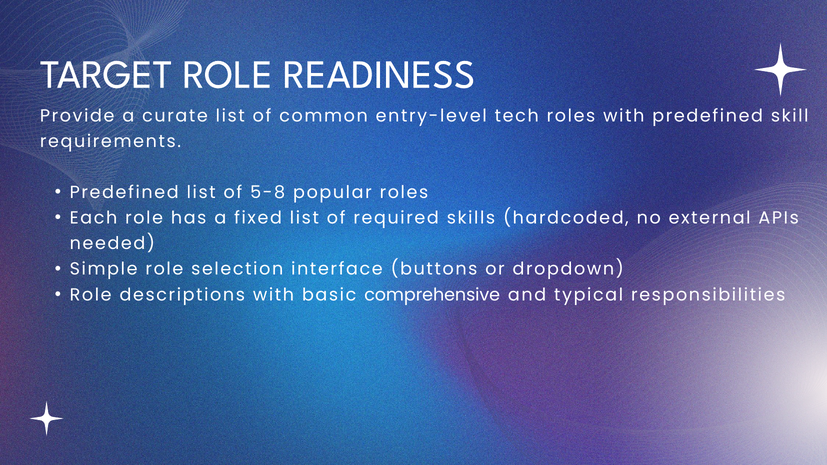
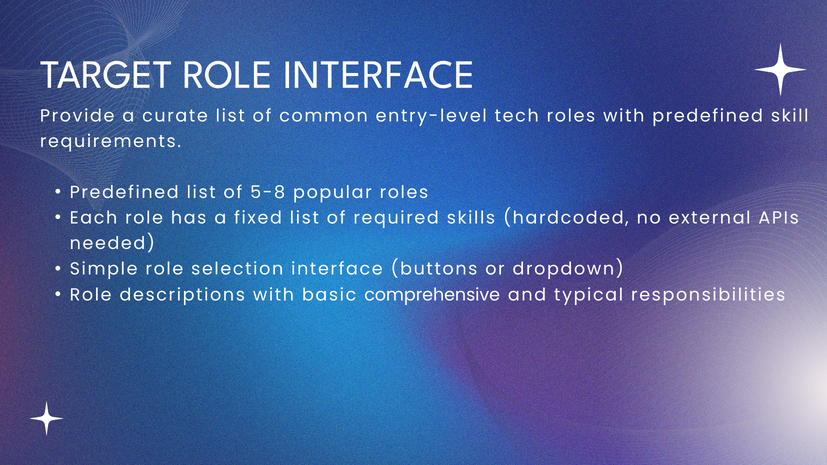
ROLE READINESS: READINESS -> INTERFACE
